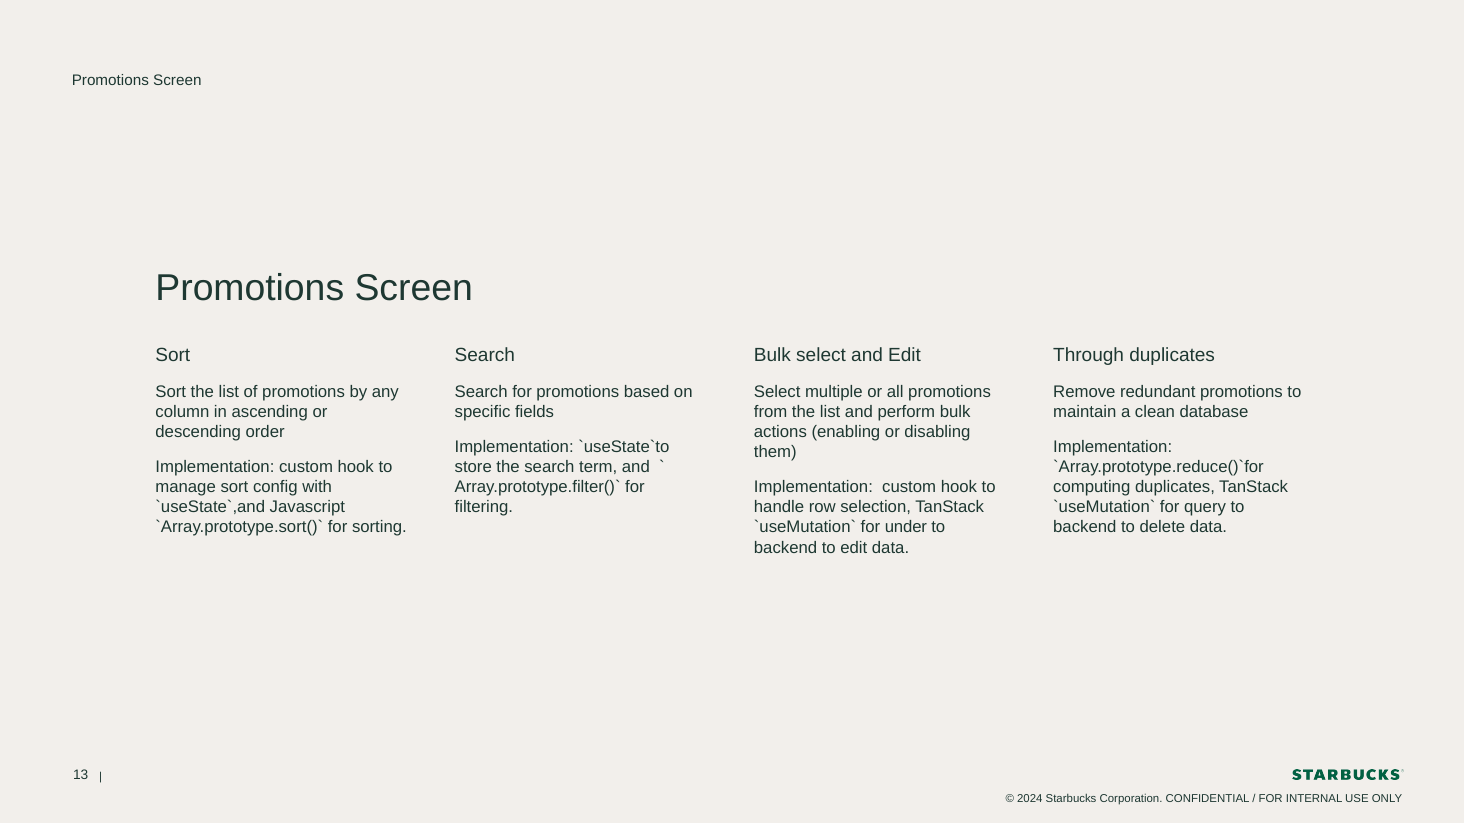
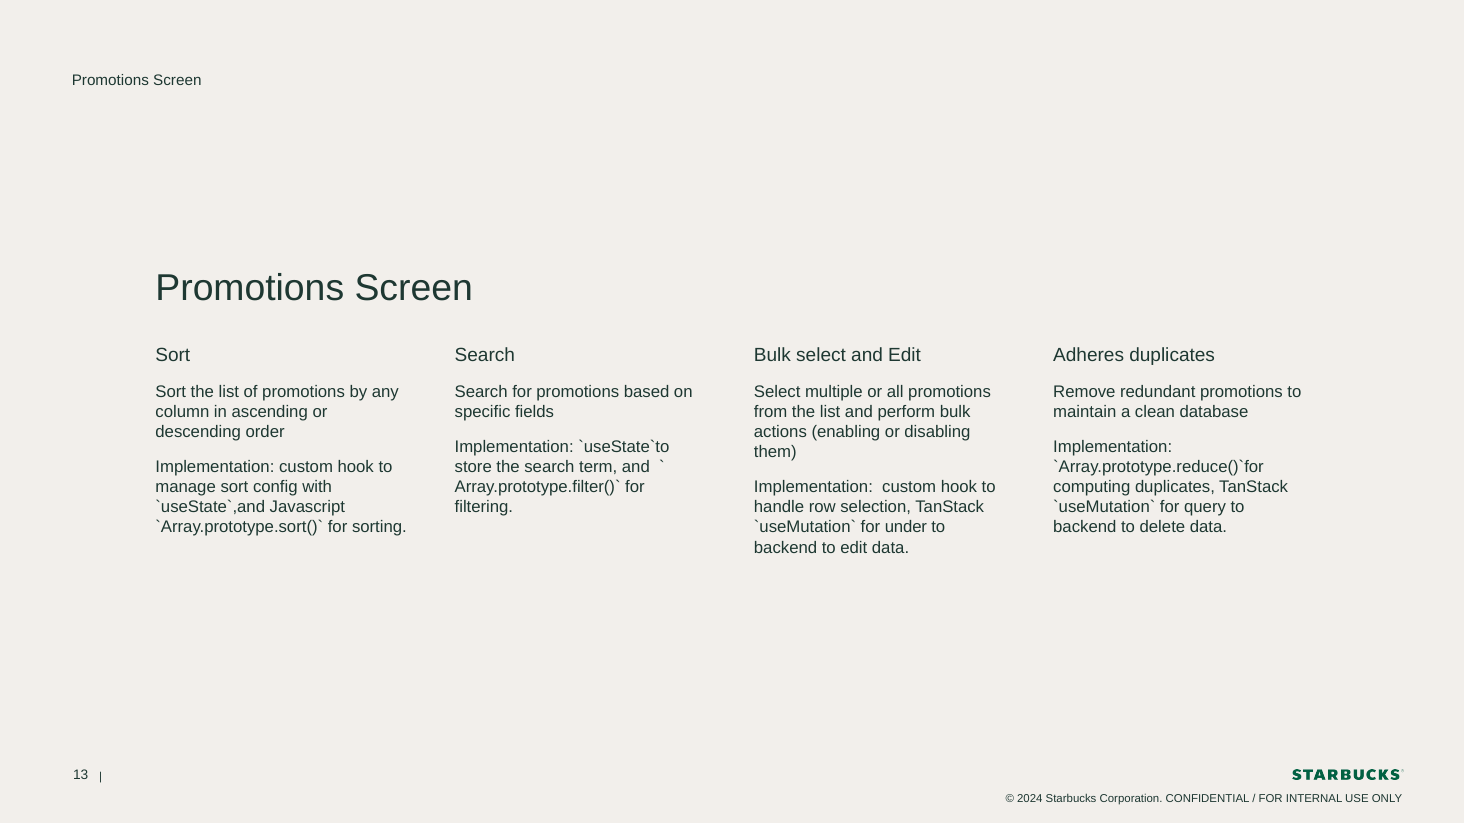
Through: Through -> Adheres
